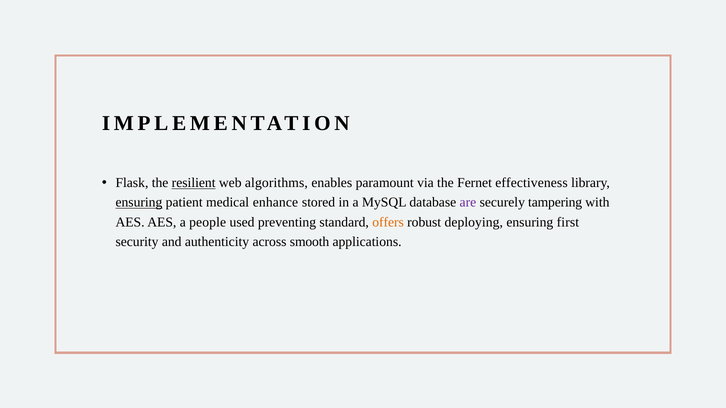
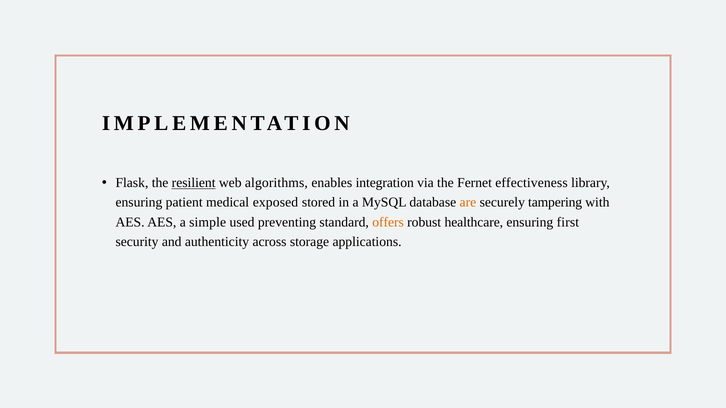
paramount: paramount -> integration
ensuring at (139, 203) underline: present -> none
enhance: enhance -> exposed
are colour: purple -> orange
people: people -> simple
deploying: deploying -> healthcare
smooth: smooth -> storage
